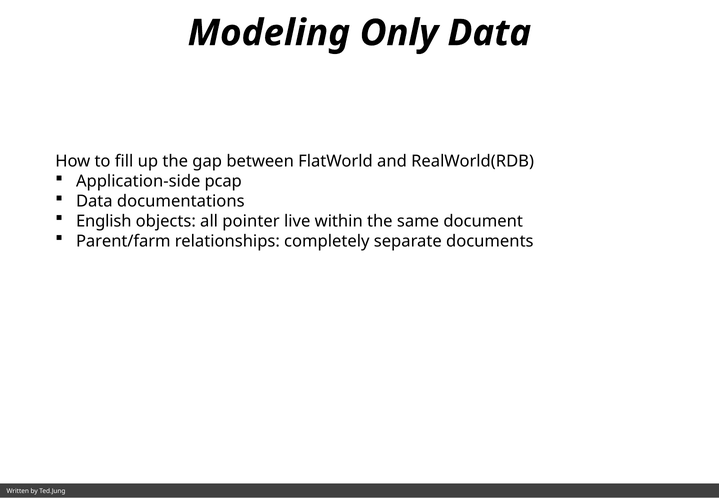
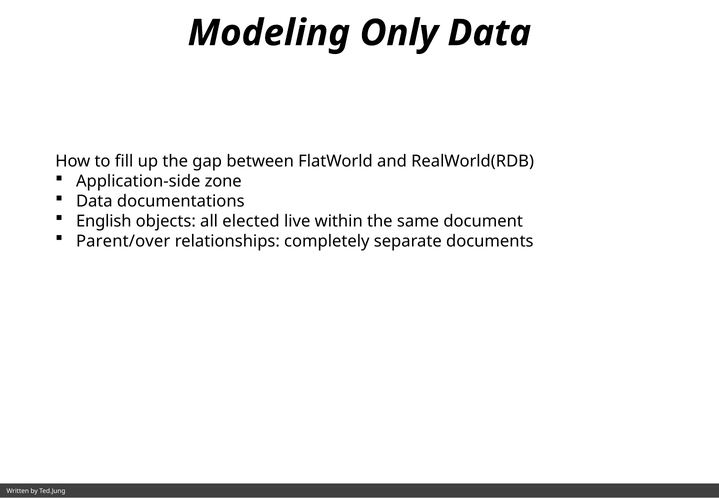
pcap: pcap -> zone
pointer: pointer -> elected
Parent/farm: Parent/farm -> Parent/over
